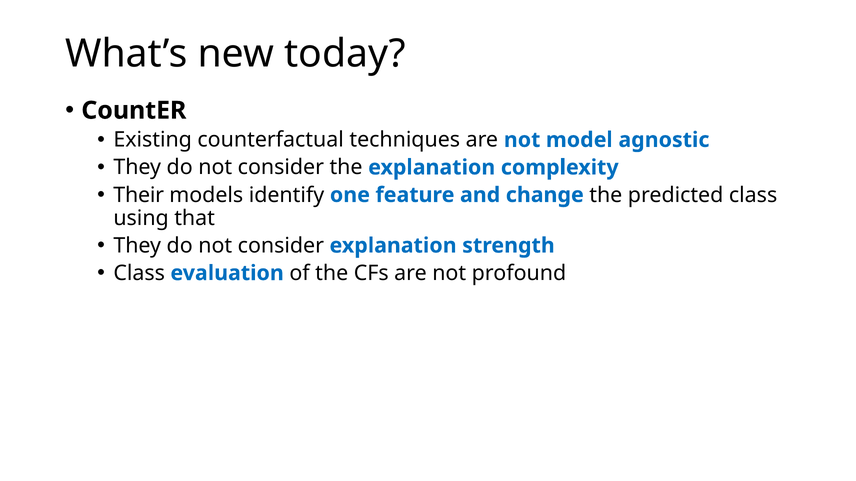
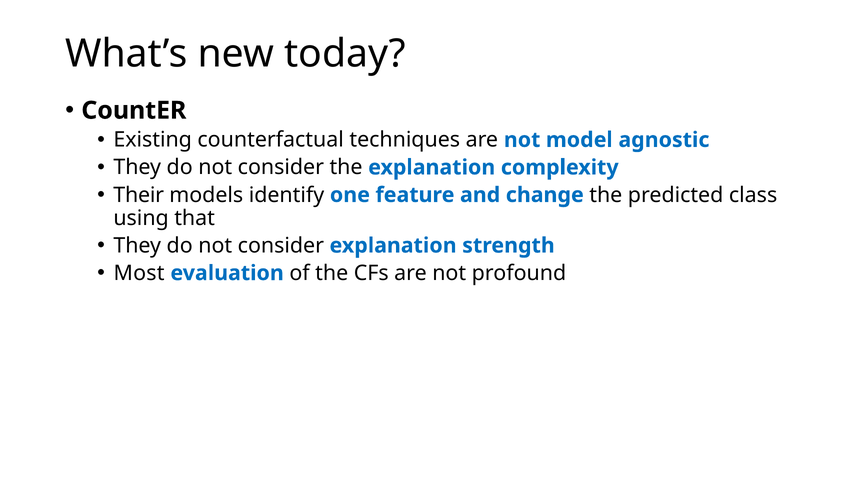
Class at (139, 273): Class -> Most
